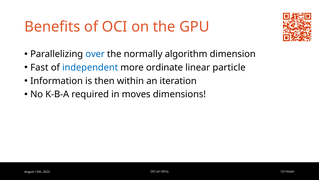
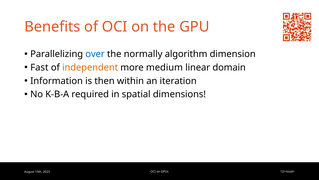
independent colour: blue -> orange
ordinate: ordinate -> medium
particle: particle -> domain
moves: moves -> spatial
